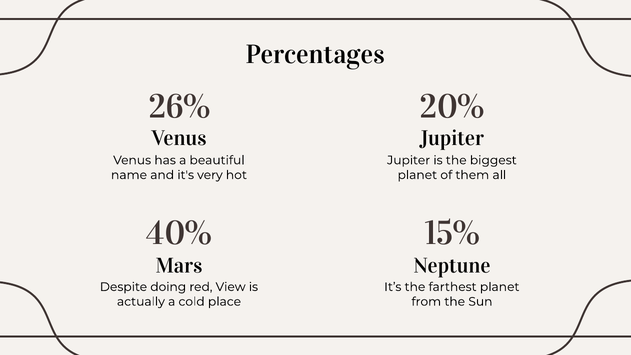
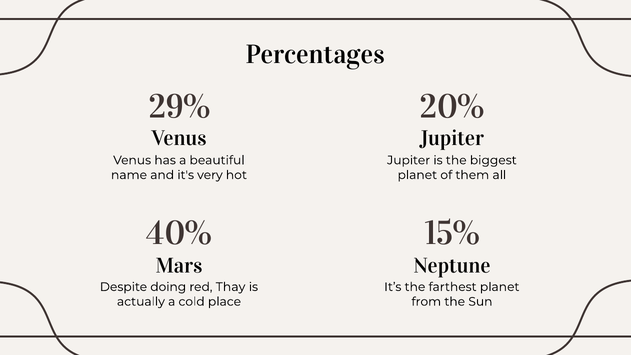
26%: 26% -> 29%
View: View -> Thay
